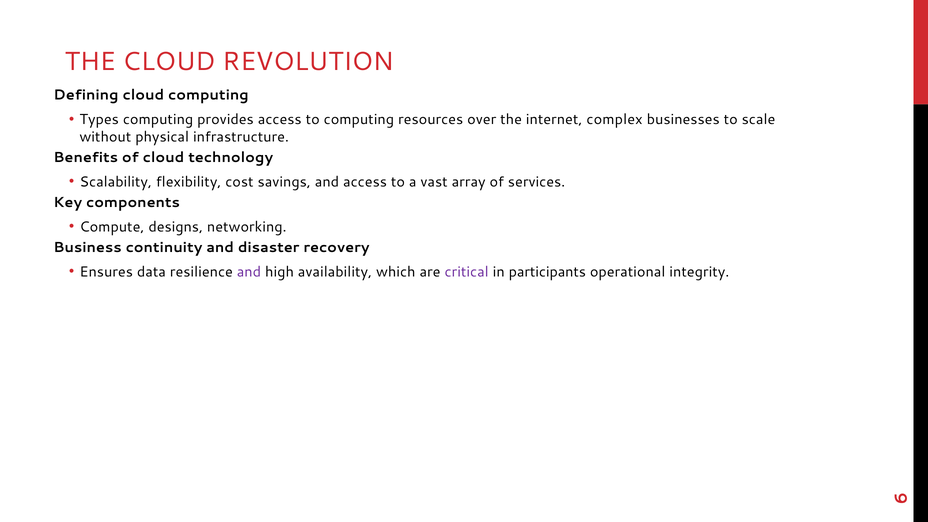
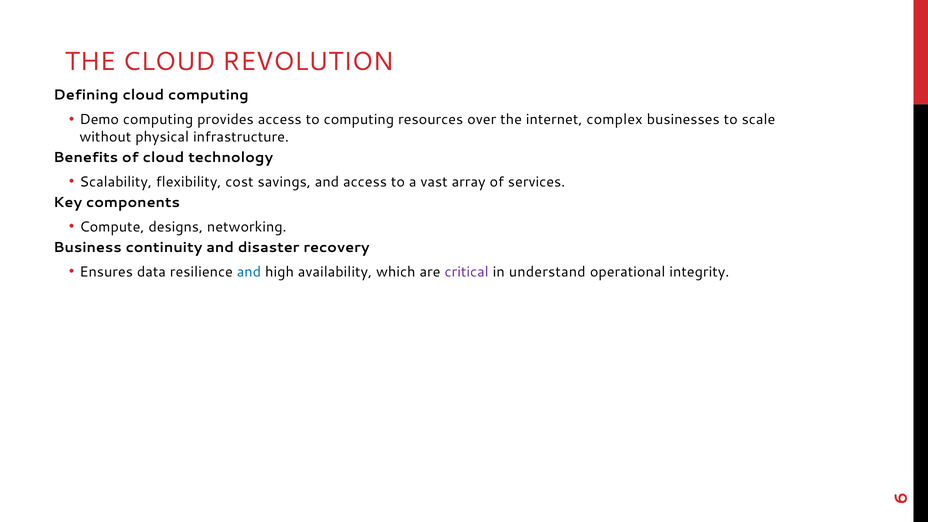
Types: Types -> Demo
and at (249, 272) colour: purple -> blue
participants: participants -> understand
